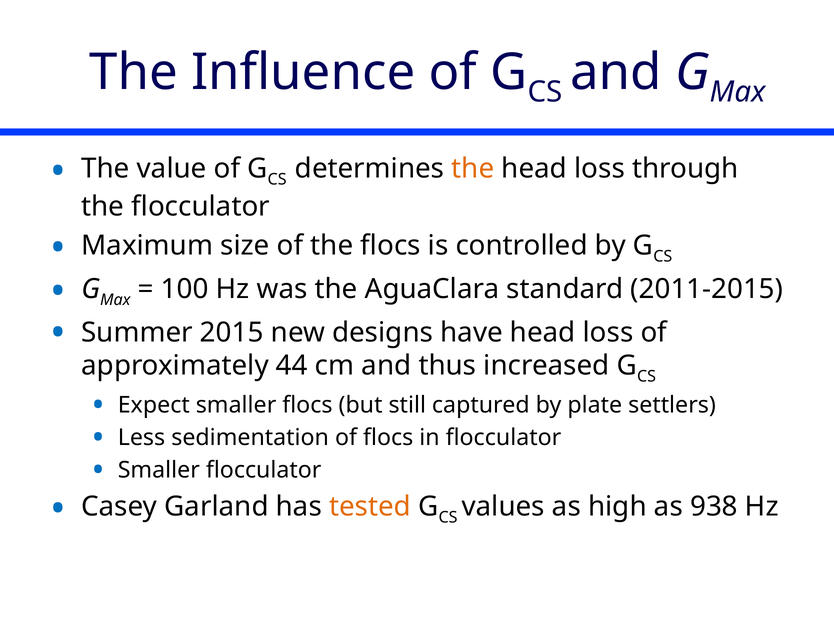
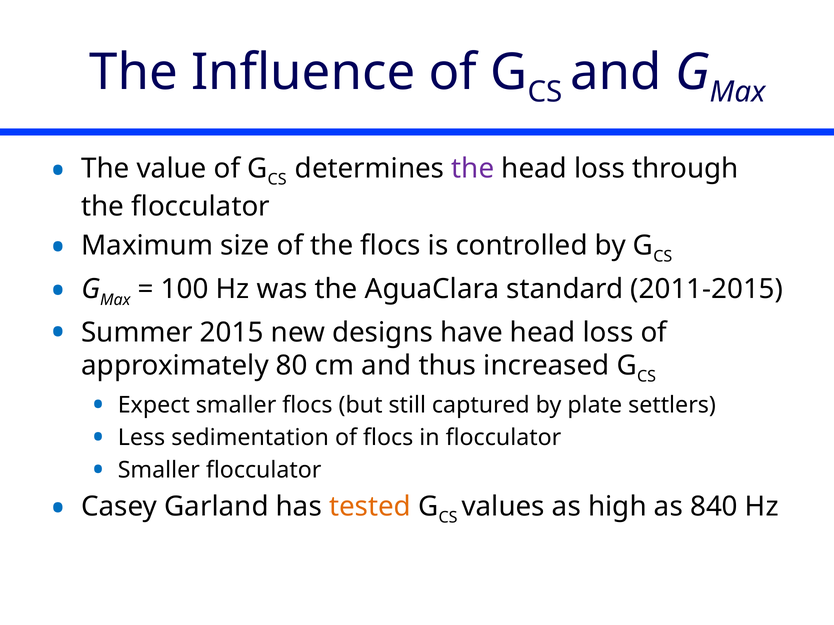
the at (473, 169) colour: orange -> purple
44: 44 -> 80
938: 938 -> 840
